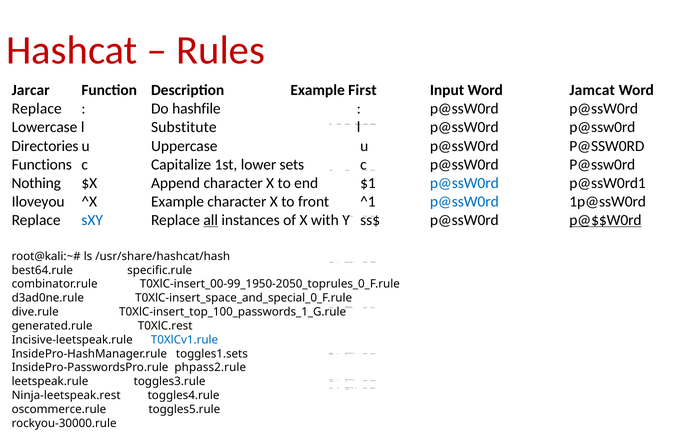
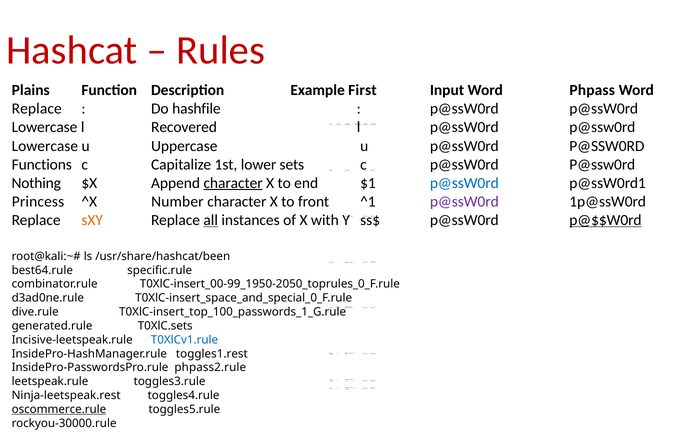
Jarcar: Jarcar -> Plains
Jamcat: Jamcat -> Phpass
Substitute: Substitute -> Recovered
Directories at (45, 146): Directories -> Lowercase
character at (233, 183) underline: none -> present
Iloveyou: Iloveyou -> Princess
^X Example: Example -> Number
p@ssW0rd at (464, 202) colour: blue -> purple
sXY at (92, 220) colour: blue -> orange
/usr/share/hashcat/hash: /usr/share/hashcat/hash -> /usr/share/hashcat/been
T0XlC.rest: T0XlC.rest -> T0XlC.sets
toggles1.sets: toggles1.sets -> toggles1.rest
oscommerce.rule underline: none -> present
